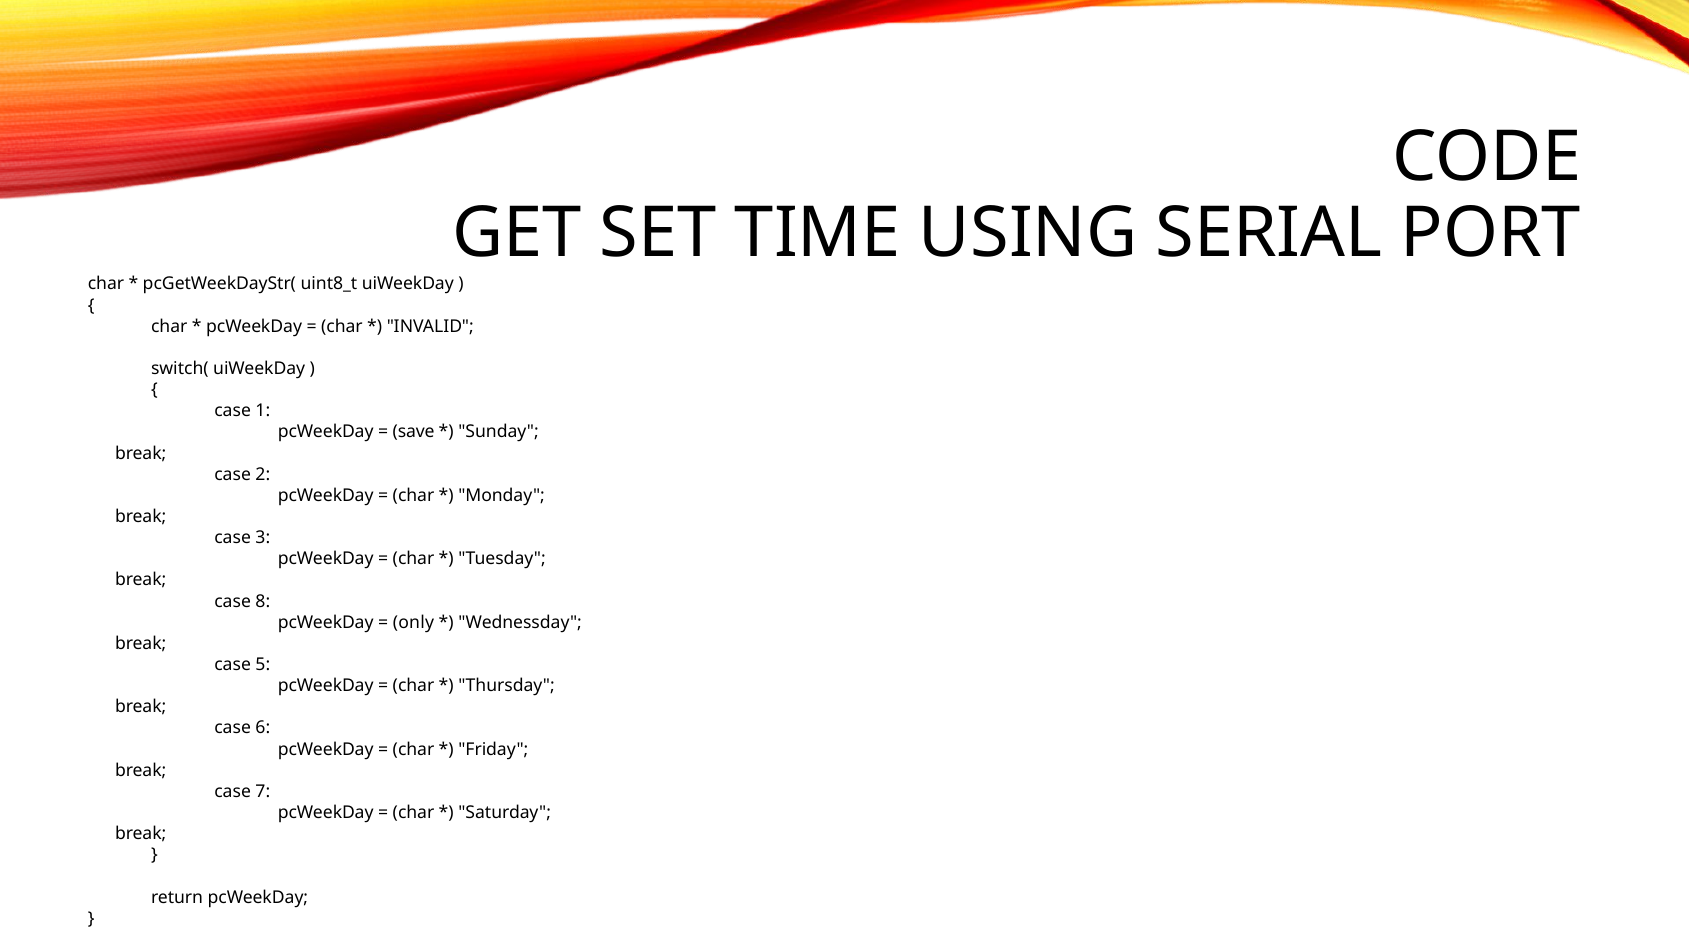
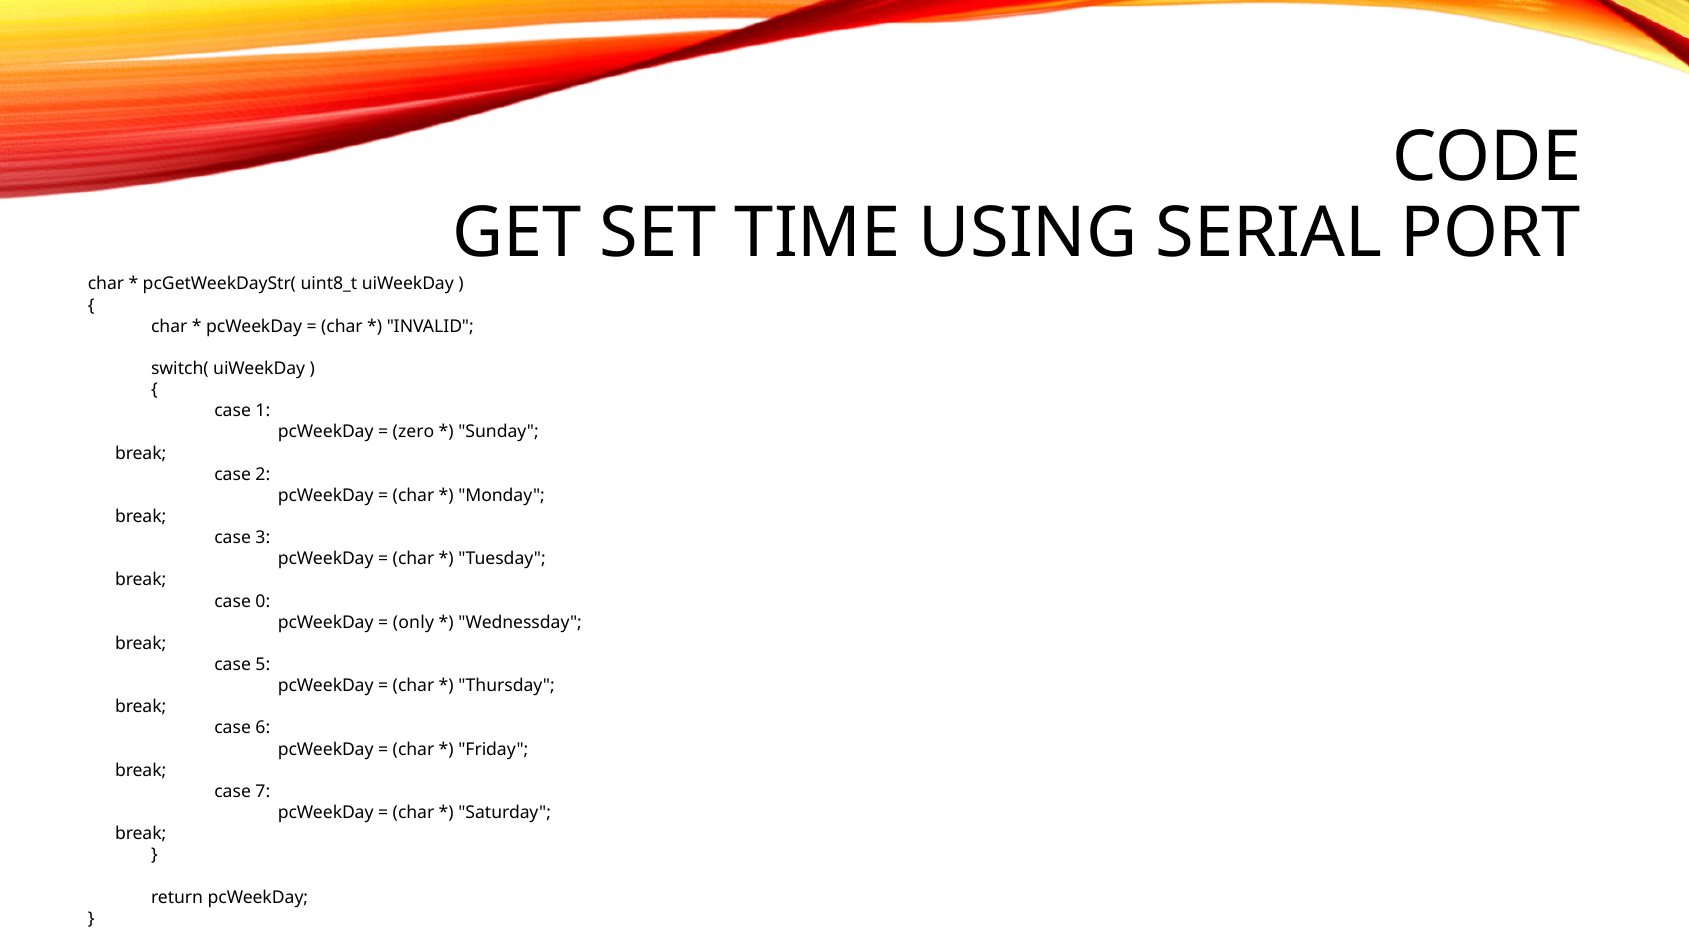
save: save -> zero
8: 8 -> 0
